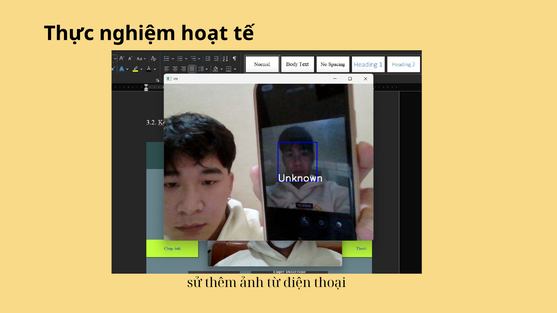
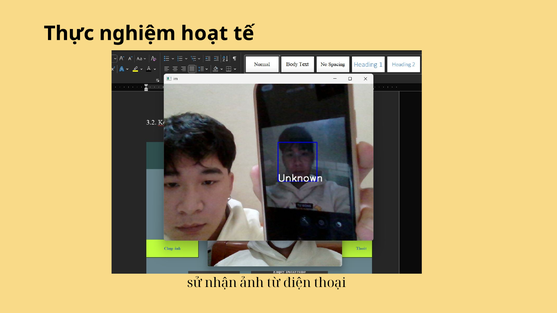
thêm: thêm -> nhận
